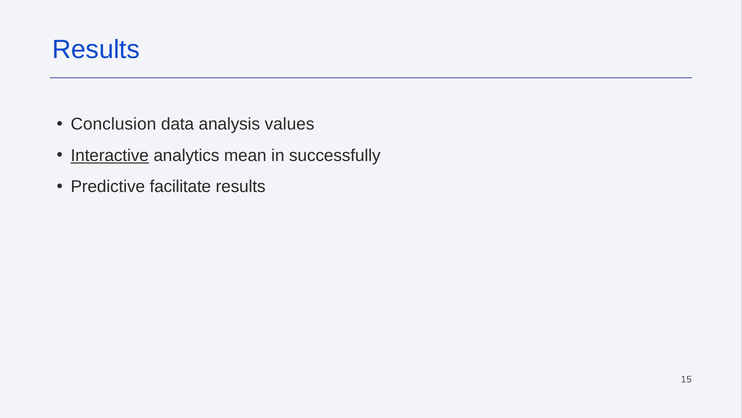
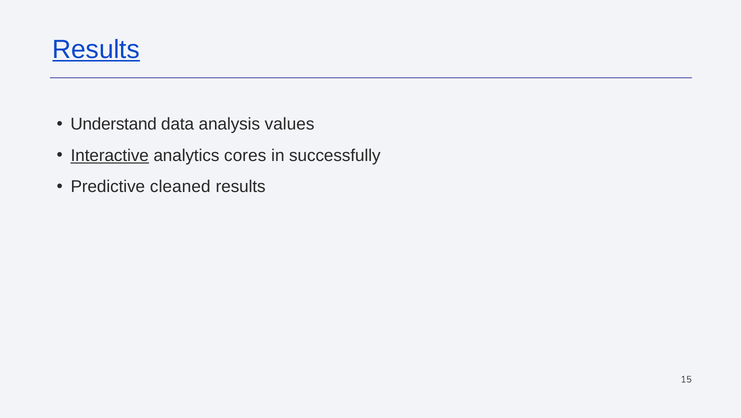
Results at (96, 50) underline: none -> present
Conclusion: Conclusion -> Understand
mean: mean -> cores
facilitate: facilitate -> cleaned
